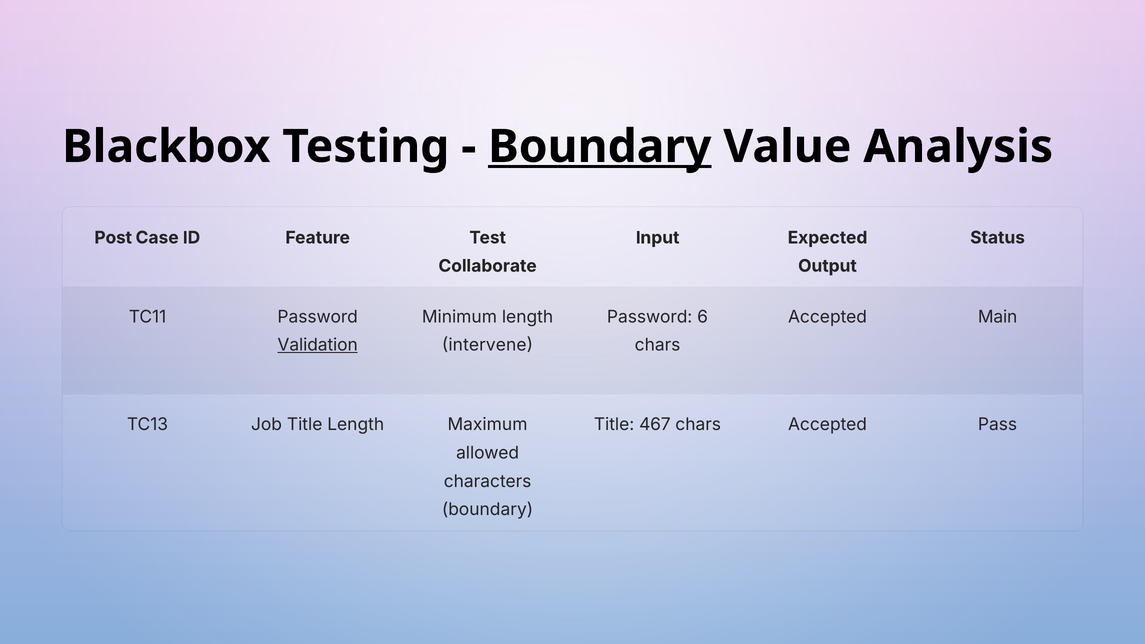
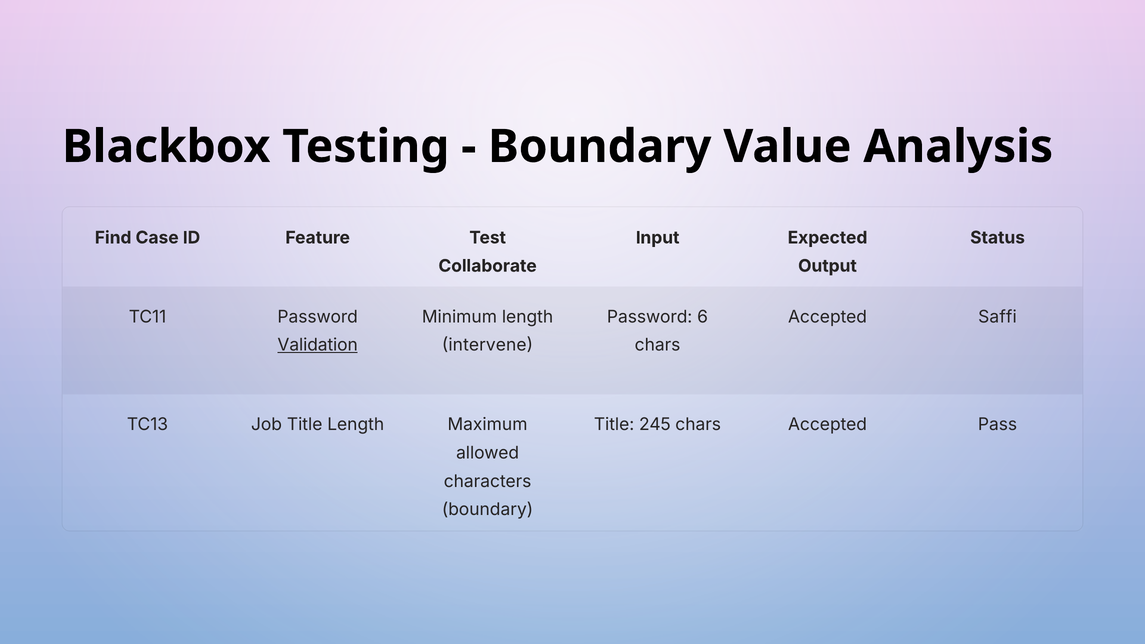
Boundary at (600, 147) underline: present -> none
Post: Post -> Find
Main: Main -> Saffi
467: 467 -> 245
